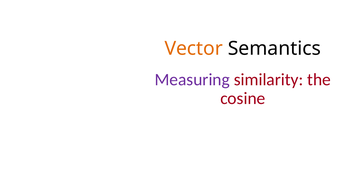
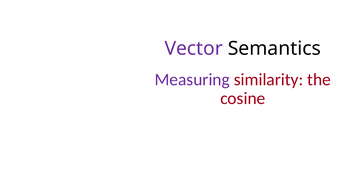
Vector colour: orange -> purple
